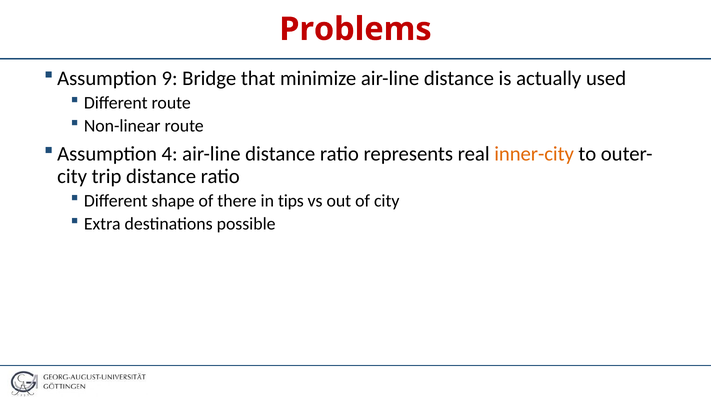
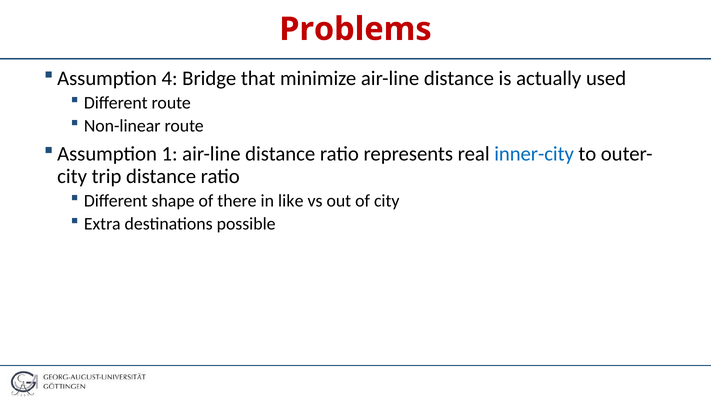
9: 9 -> 4
4: 4 -> 1
inner-city colour: orange -> blue
tips: tips -> like
